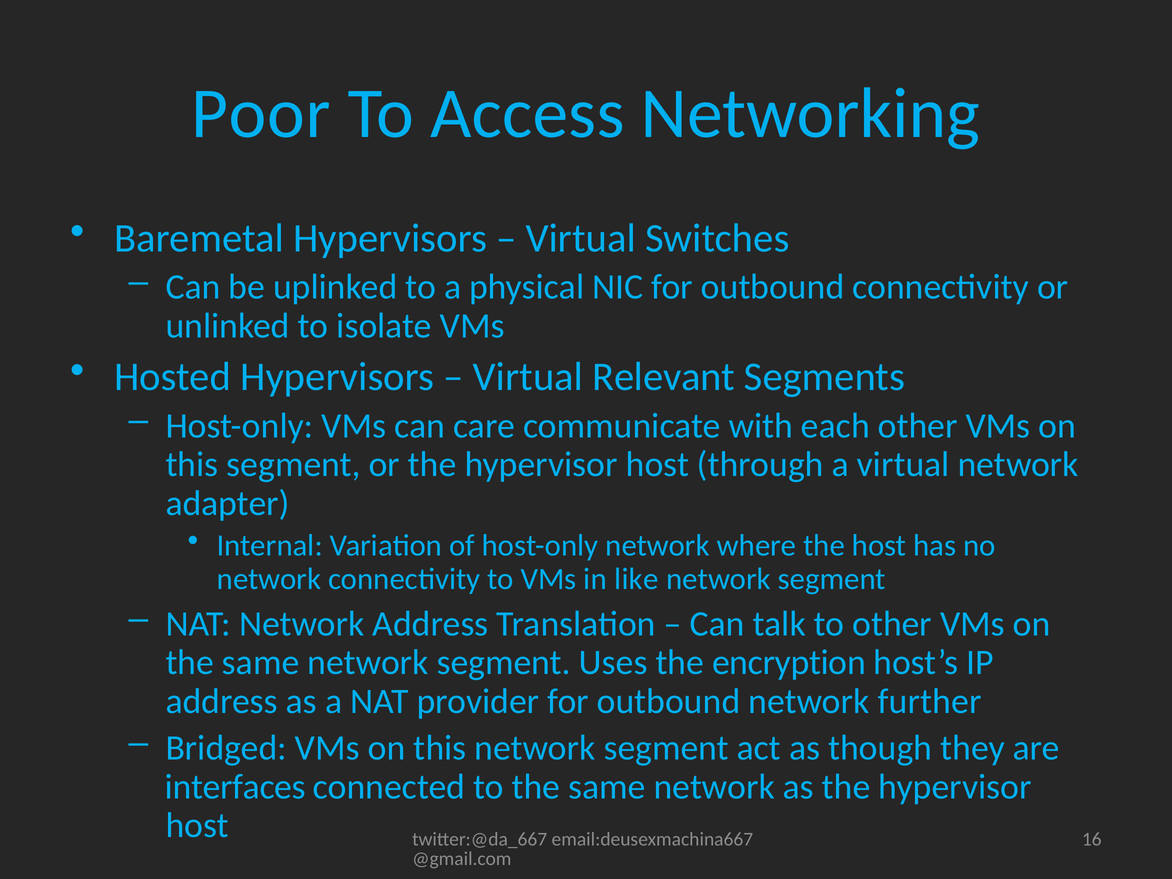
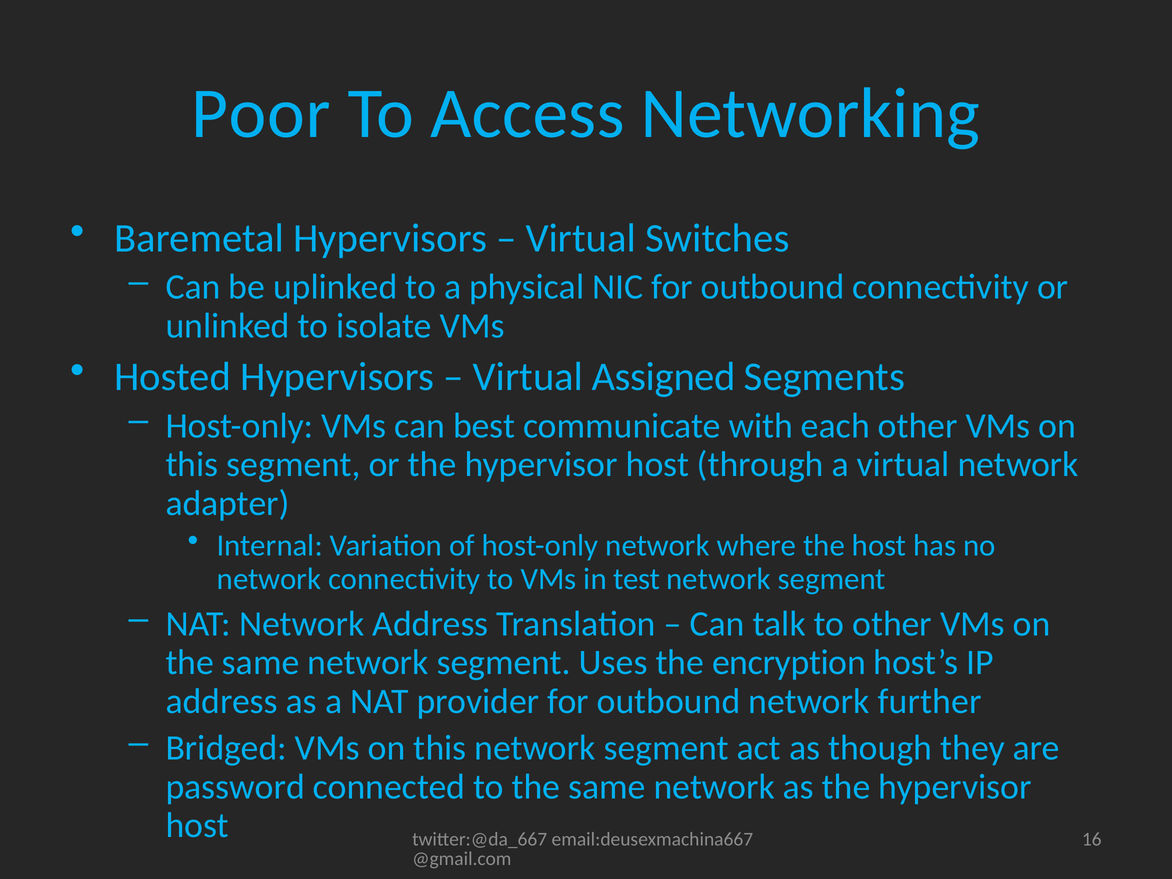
Relevant: Relevant -> Assigned
care: care -> best
like: like -> test
interfaces: interfaces -> password
